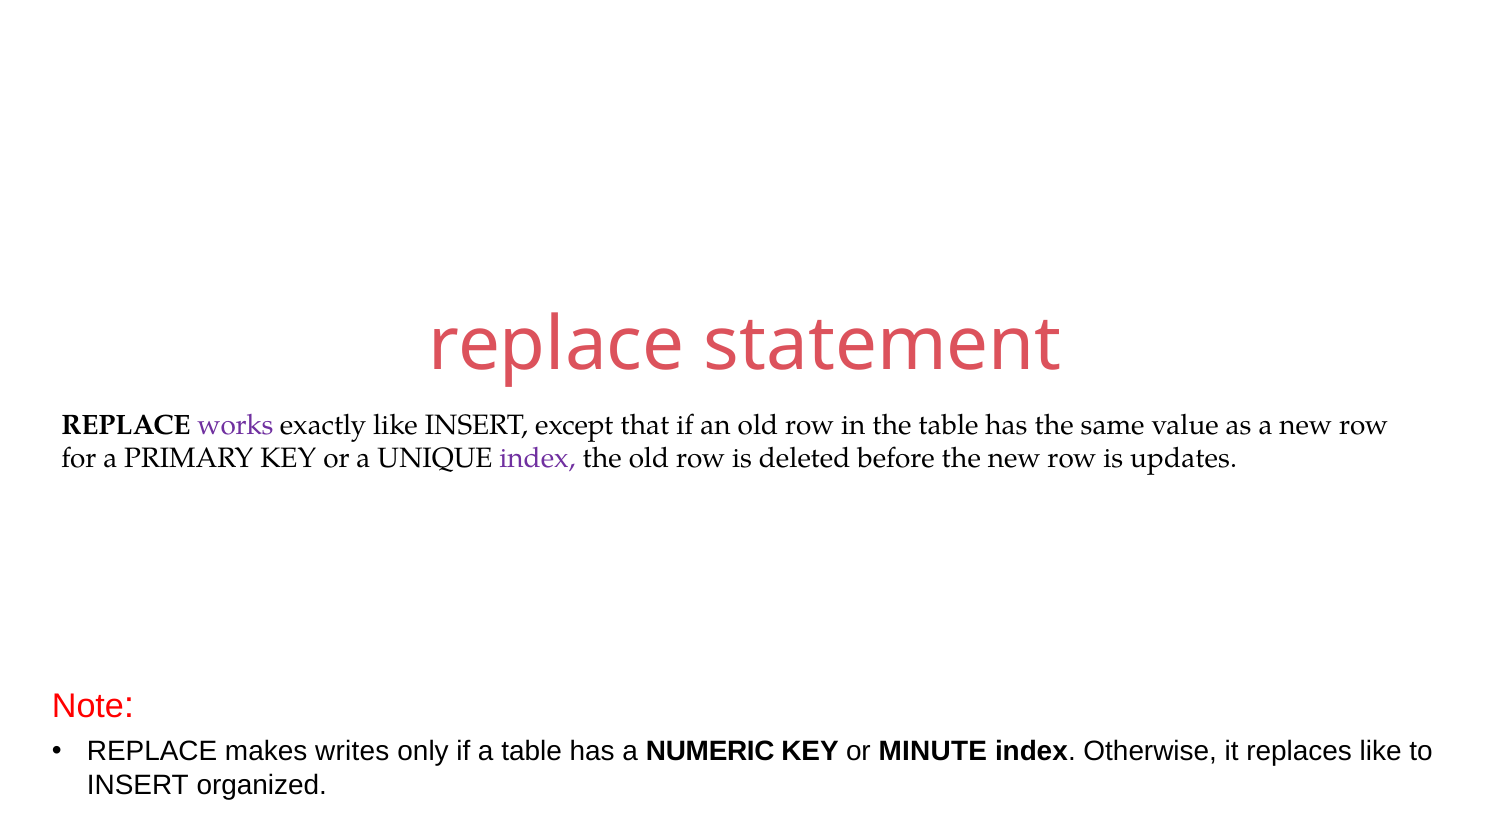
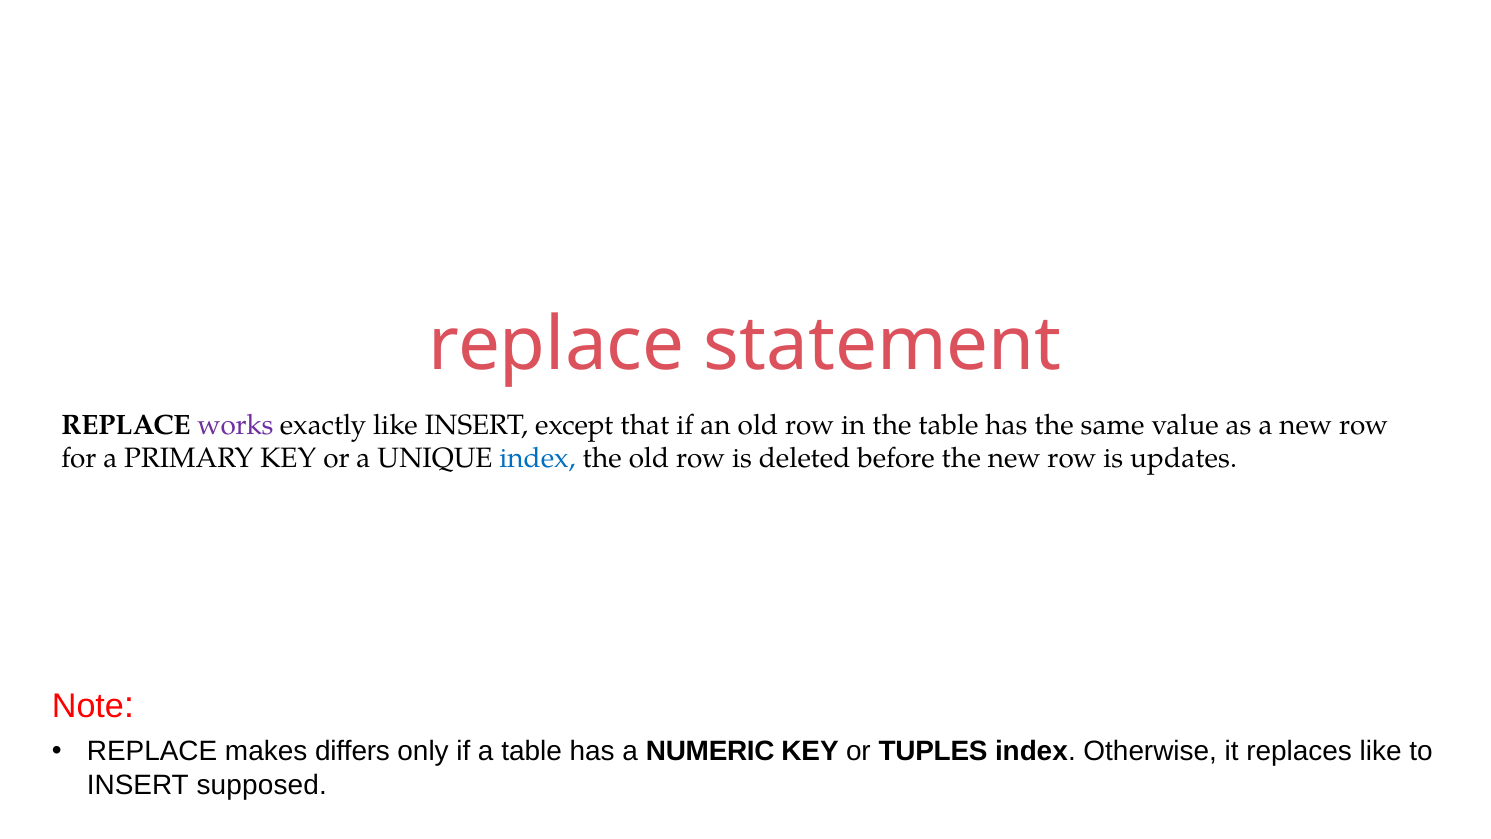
index at (538, 458) colour: purple -> blue
writes: writes -> differs
MINUTE: MINUTE -> TUPLES
organized: organized -> supposed
